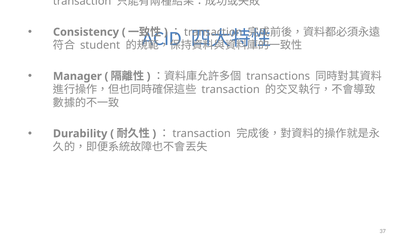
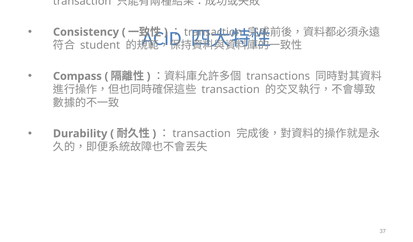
Manager: Manager -> Compass
